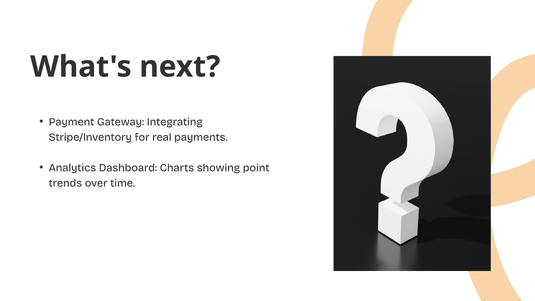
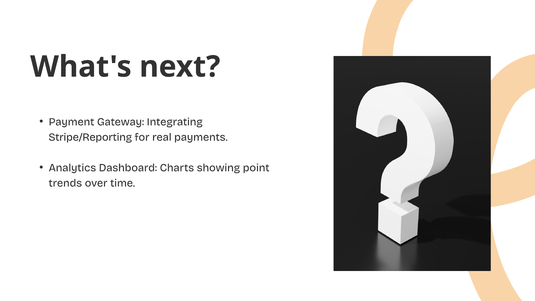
Stripe/Inventory: Stripe/Inventory -> Stripe/Reporting
